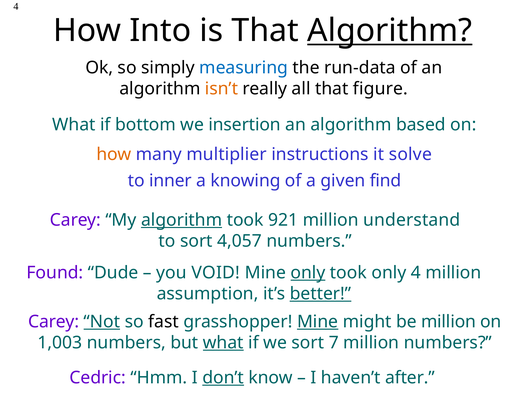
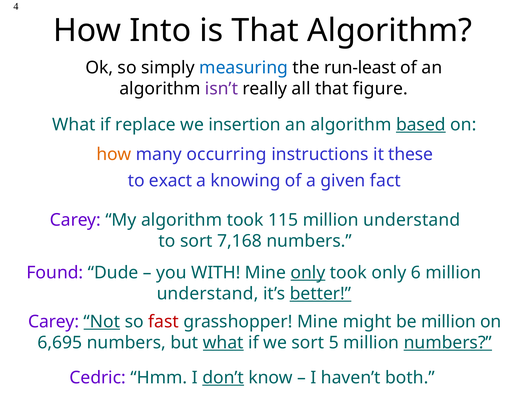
Algorithm at (390, 31) underline: present -> none
run-data: run-data -> run-least
isn’t colour: orange -> purple
bottom: bottom -> replace
based underline: none -> present
multiplier: multiplier -> occurring
solve: solve -> these
inner: inner -> exact
find: find -> fact
algorithm at (182, 220) underline: present -> none
921: 921 -> 115
4,057: 4,057 -> 7,168
VOID: VOID -> WITH
only 4: 4 -> 6
assumption at (208, 294): assumption -> understand
fast colour: black -> red
Mine at (318, 322) underline: present -> none
1,003: 1,003 -> 6,695
7: 7 -> 5
numbers at (448, 343) underline: none -> present
after: after -> both
